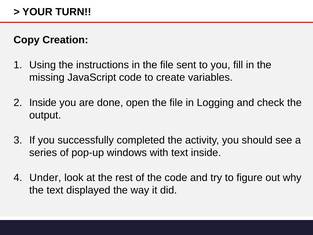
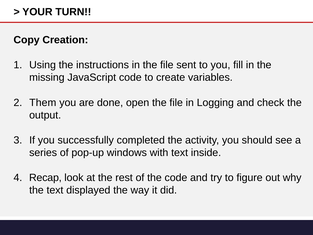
Inside at (43, 102): Inside -> Them
Under: Under -> Recap
